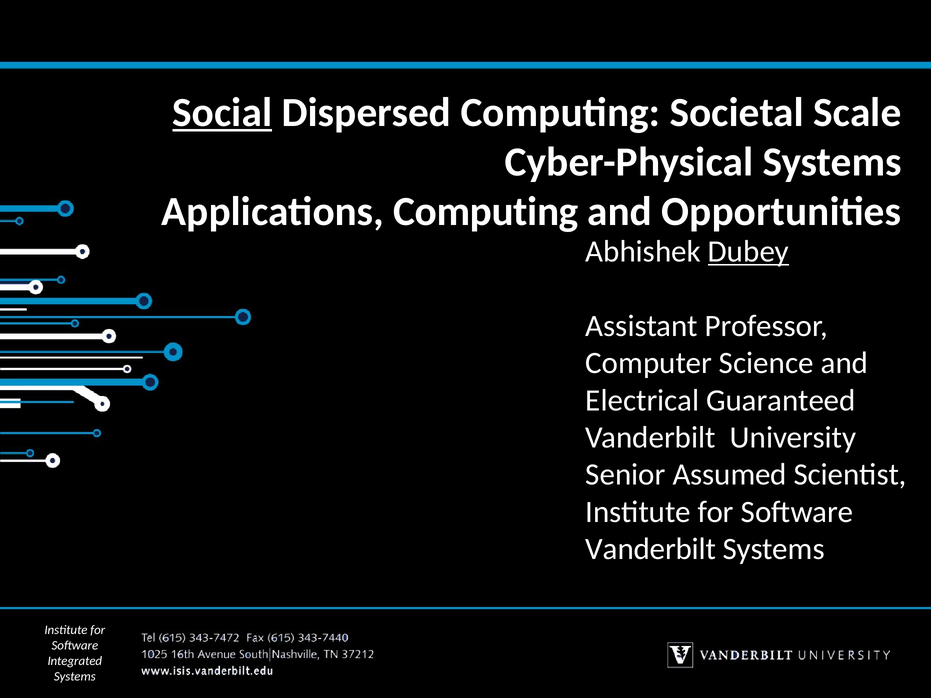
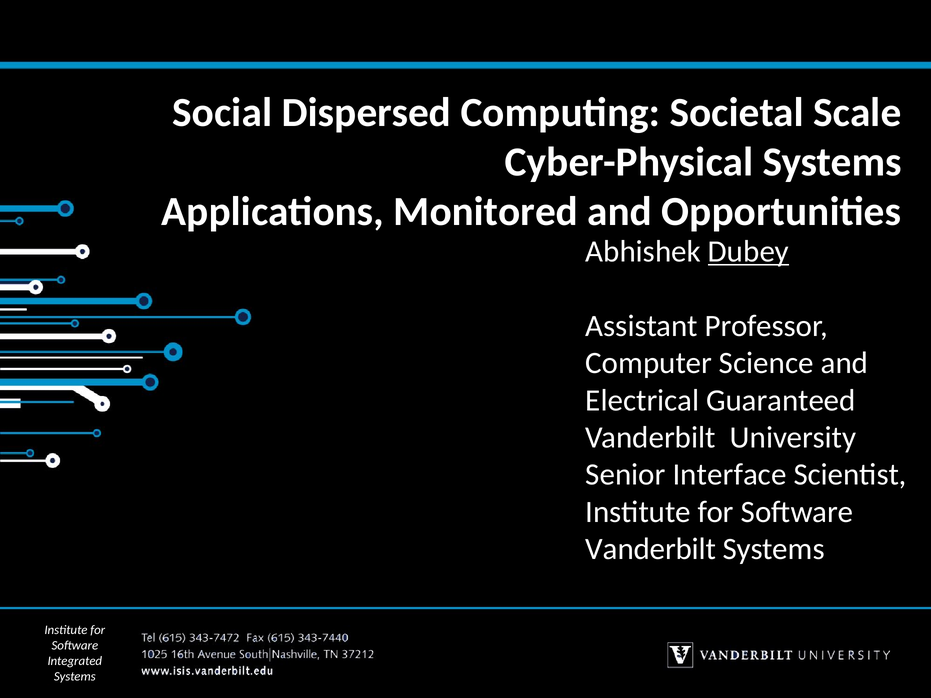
Social underline: present -> none
Applications Computing: Computing -> Monitored
Assumed: Assumed -> Interface
